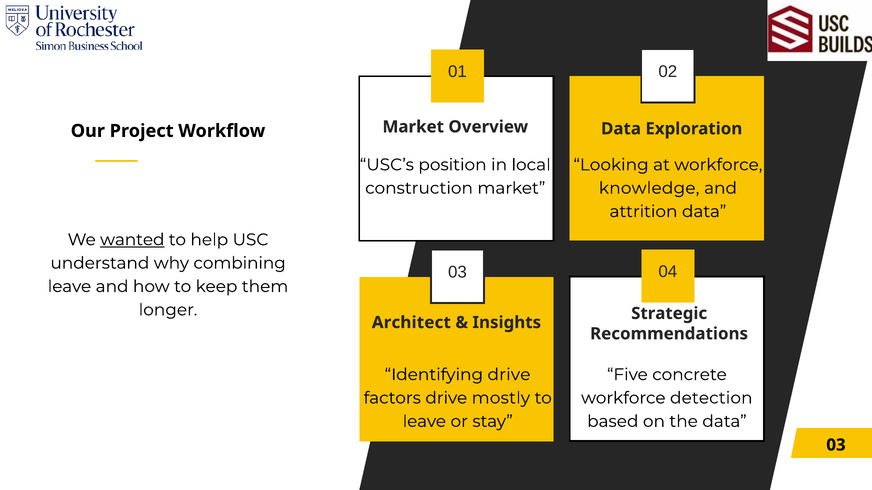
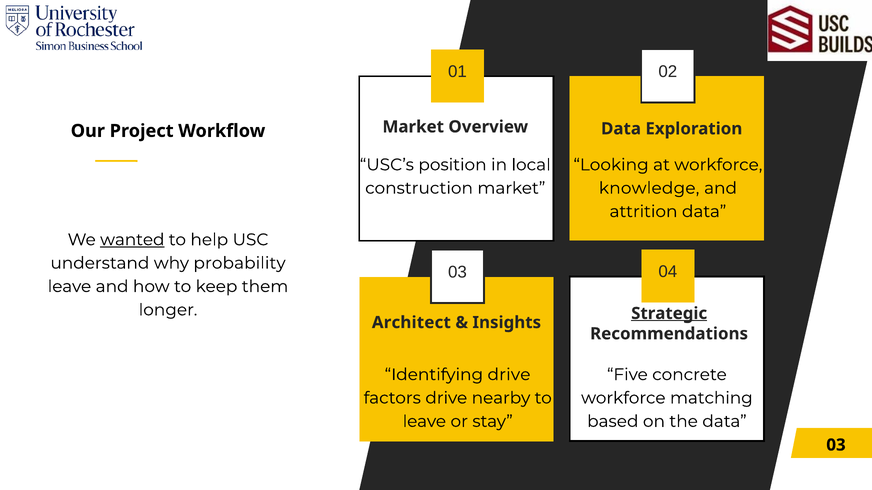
combining: combining -> probability
Strategic underline: none -> present
mostly: mostly -> nearby
detection: detection -> matching
